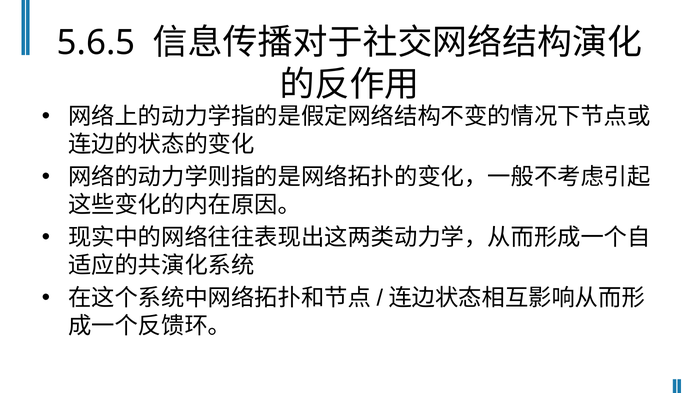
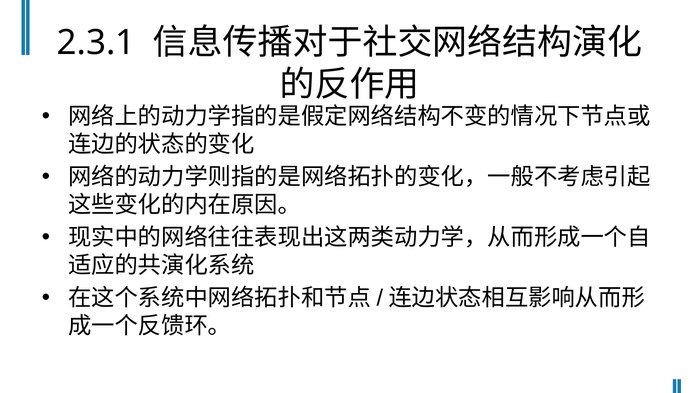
5.6.5: 5.6.5 -> 2.3.1
